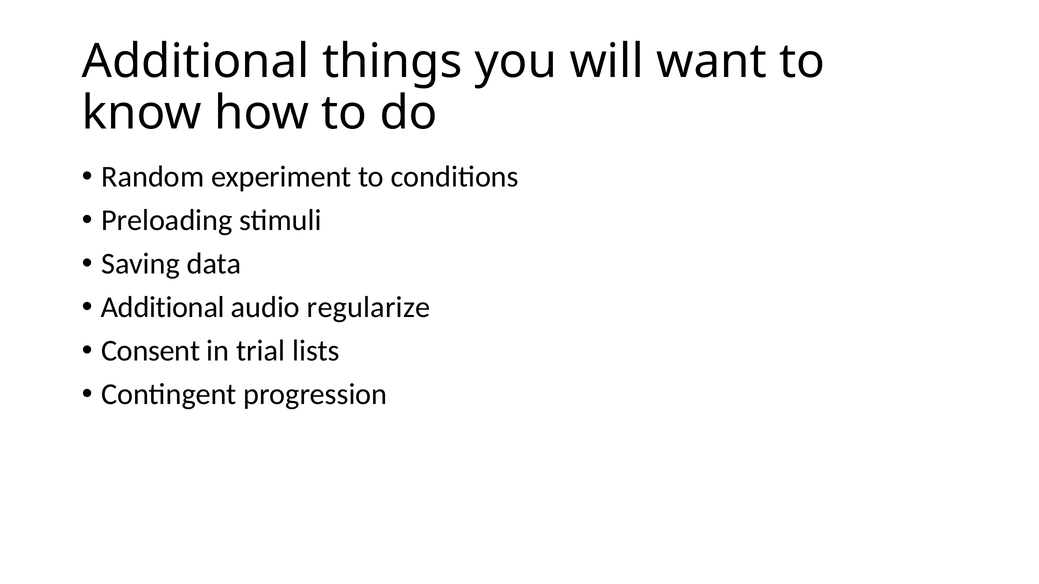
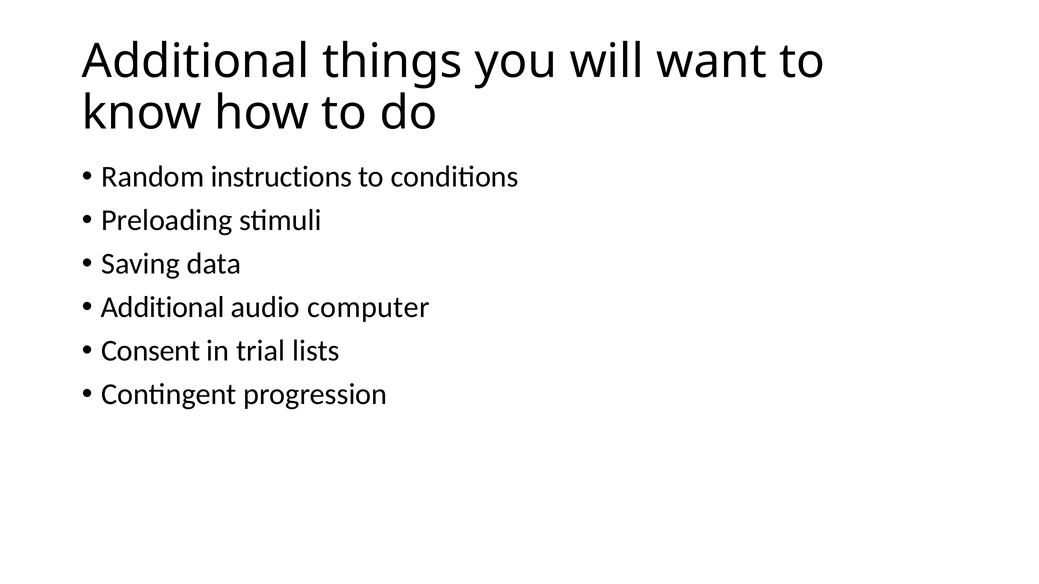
experiment: experiment -> instructions
regularize: regularize -> computer
